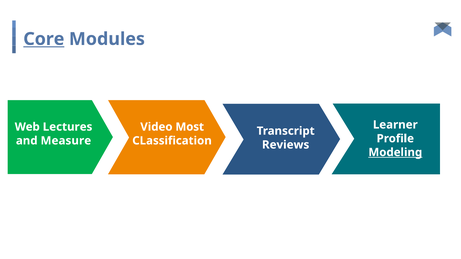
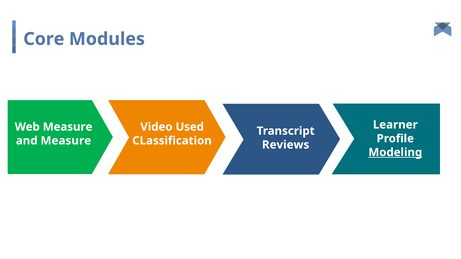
Core underline: present -> none
Web Lectures: Lectures -> Measure
Most: Most -> Used
